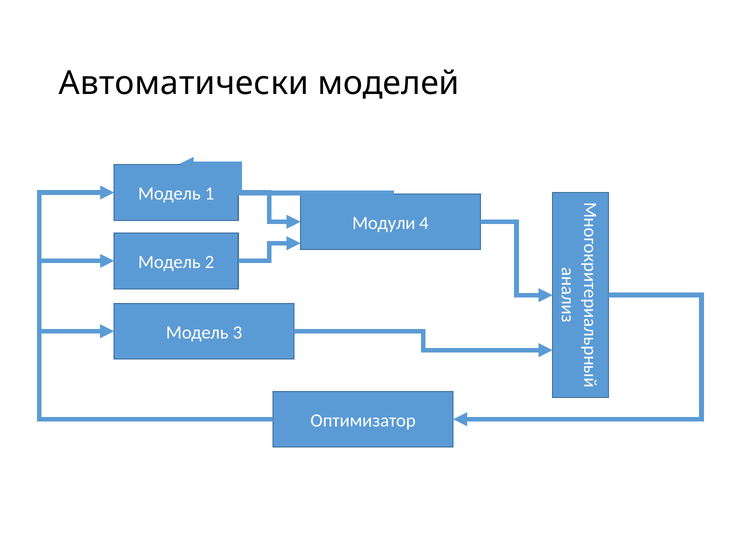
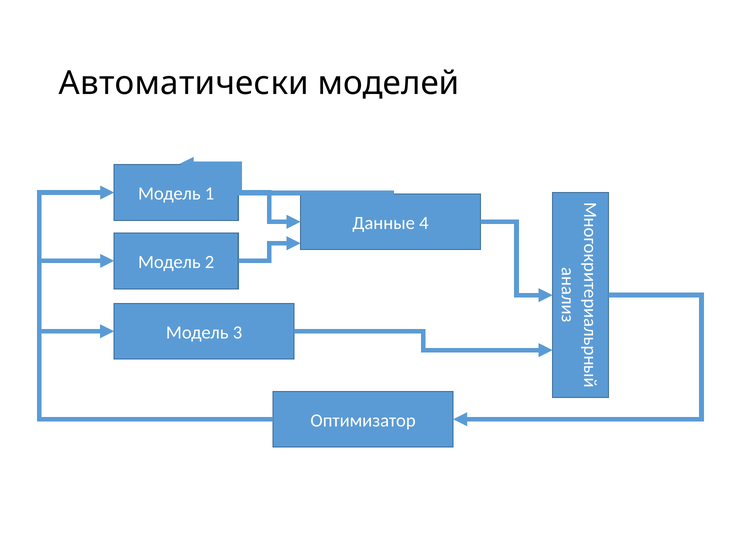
Модули: Модули -> Данные
